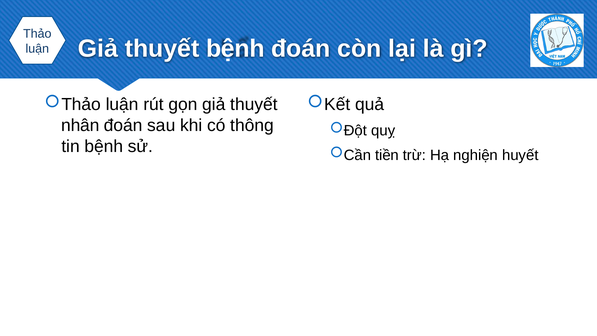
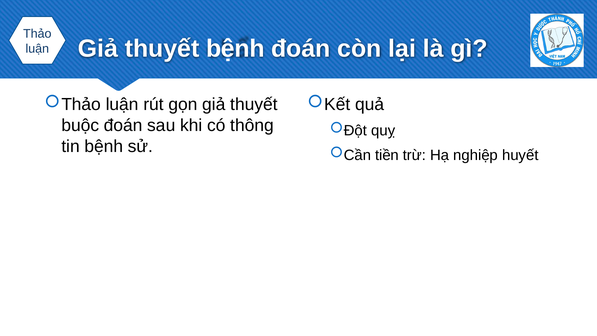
nhân: nhân -> buộc
nghiện: nghiện -> nghiệp
